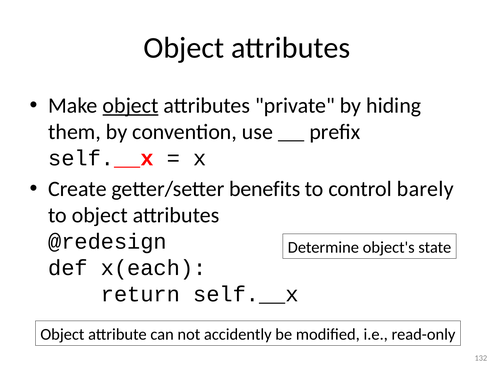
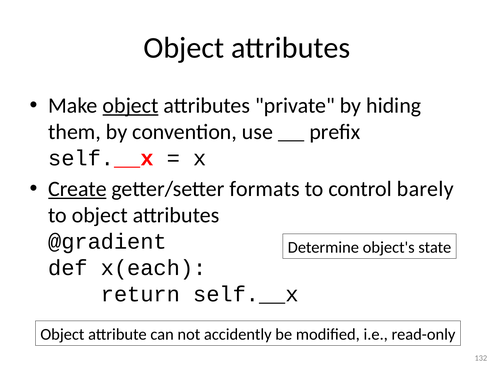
Create underline: none -> present
benefits: benefits -> formats
@redesign: @redesign -> @gradient
